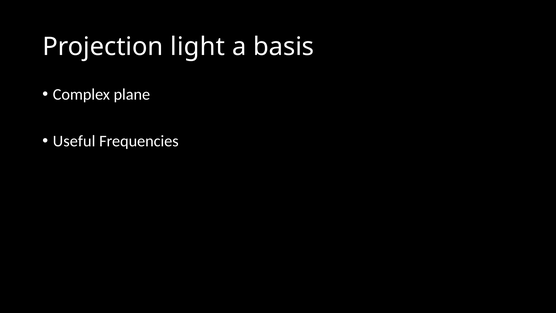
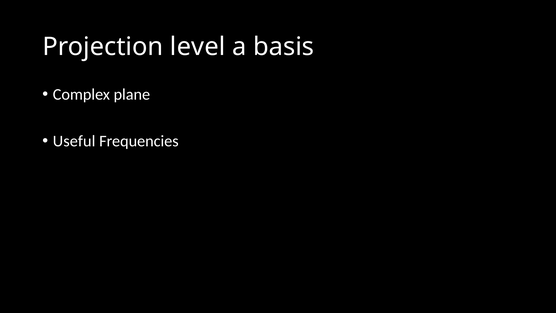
light: light -> level
